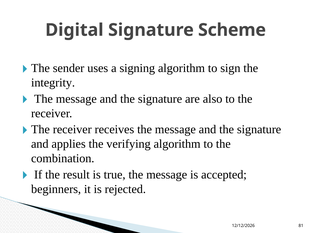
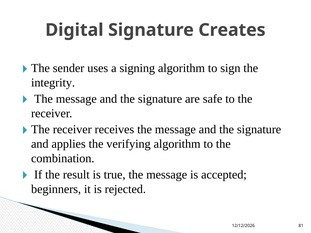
Scheme: Scheme -> Creates
also: also -> safe
